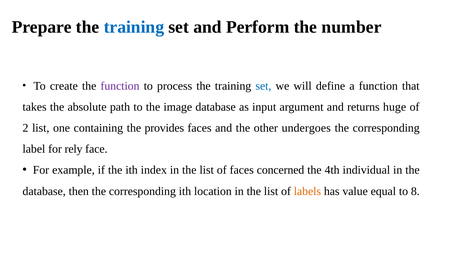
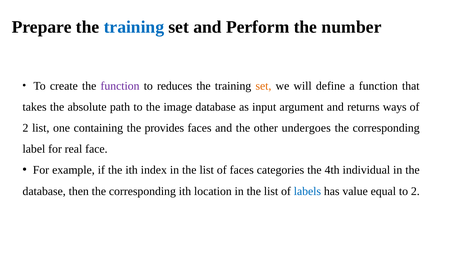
process: process -> reduces
set at (263, 86) colour: blue -> orange
huge: huge -> ways
rely: rely -> real
concerned: concerned -> categories
labels colour: orange -> blue
to 8: 8 -> 2
